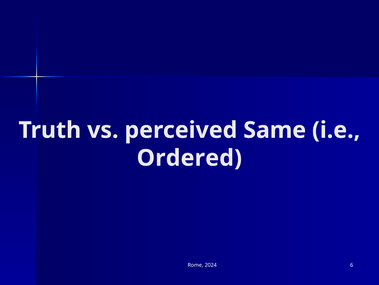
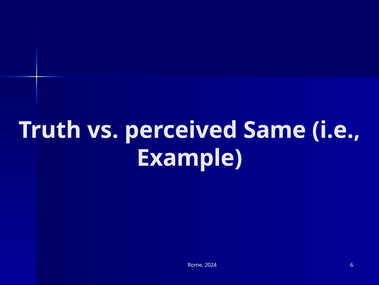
Ordered: Ordered -> Example
